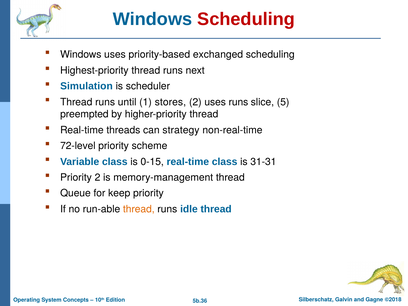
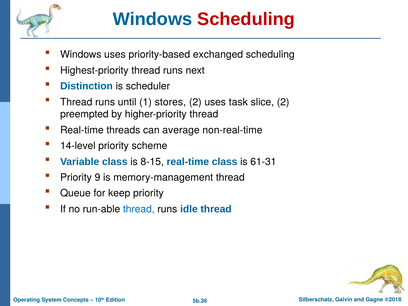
Simulation: Simulation -> Distinction
uses runs: runs -> task
slice 5: 5 -> 2
strategy: strategy -> average
72-level: 72-level -> 14-level
0-15: 0-15 -> 8-15
31-31: 31-31 -> 61-31
Priority 2: 2 -> 9
thread at (139, 209) colour: orange -> blue
